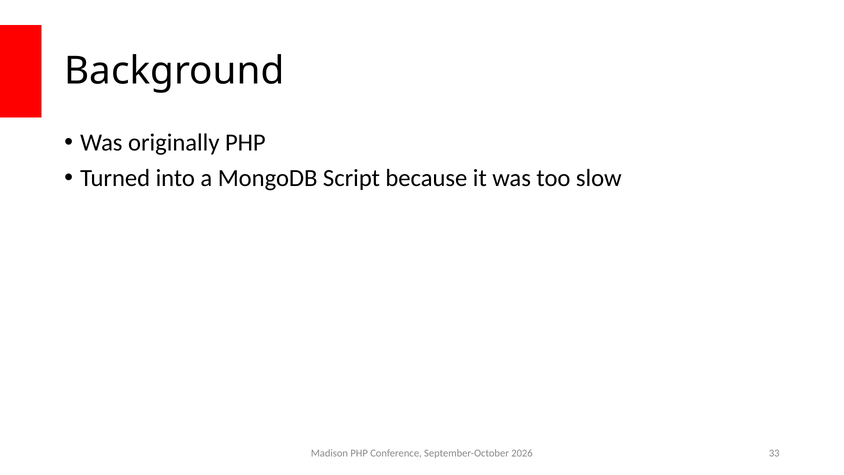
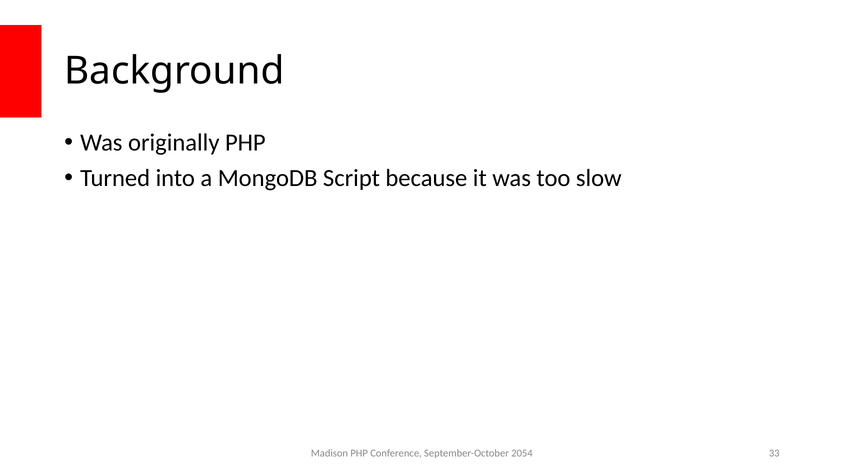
2026: 2026 -> 2054
